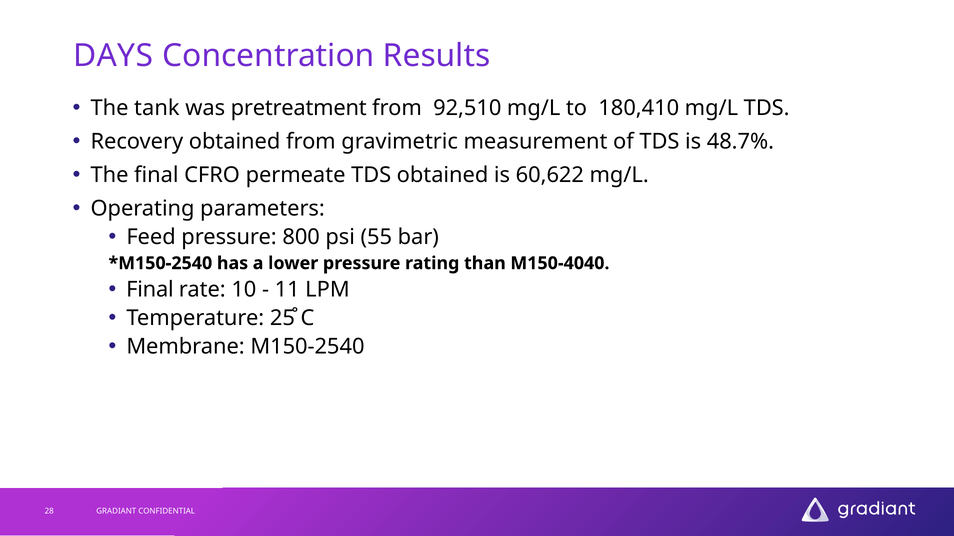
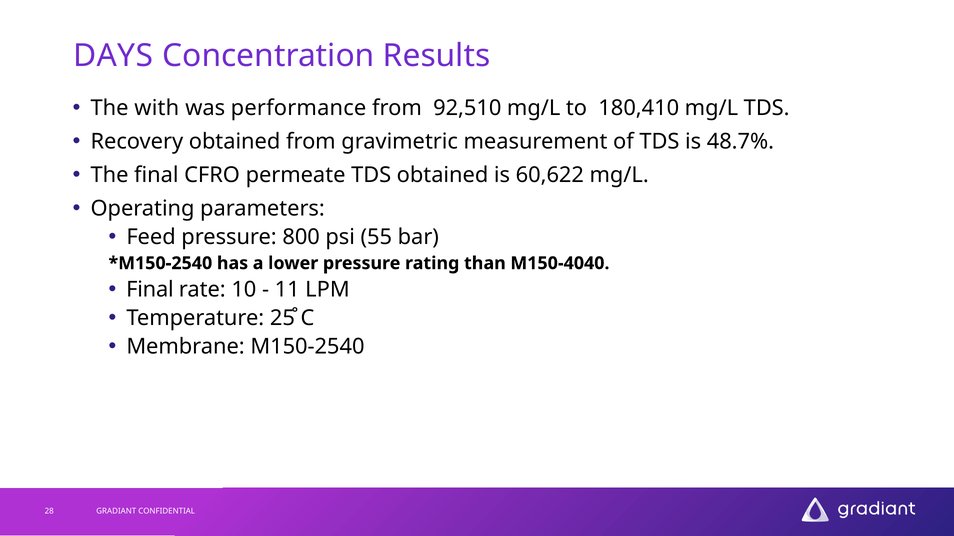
tank: tank -> with
pretreatment: pretreatment -> performance
